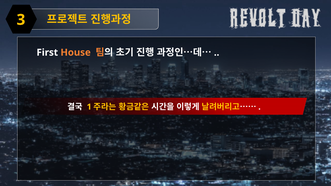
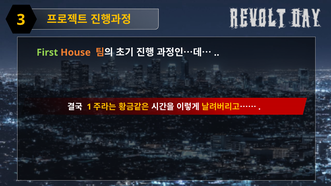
First colour: white -> light green
